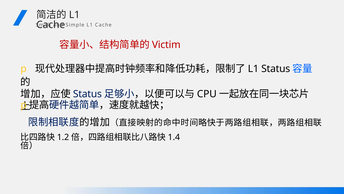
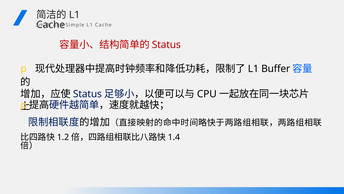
Victim at (166, 45): Victim -> Status
L1 Status: Status -> Buffer
